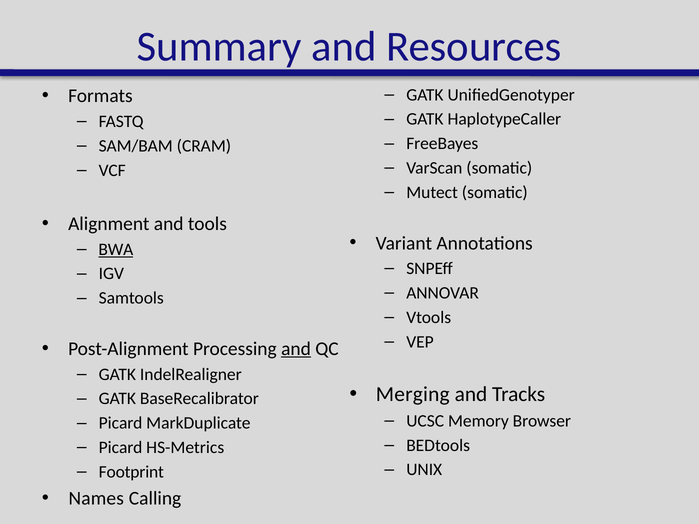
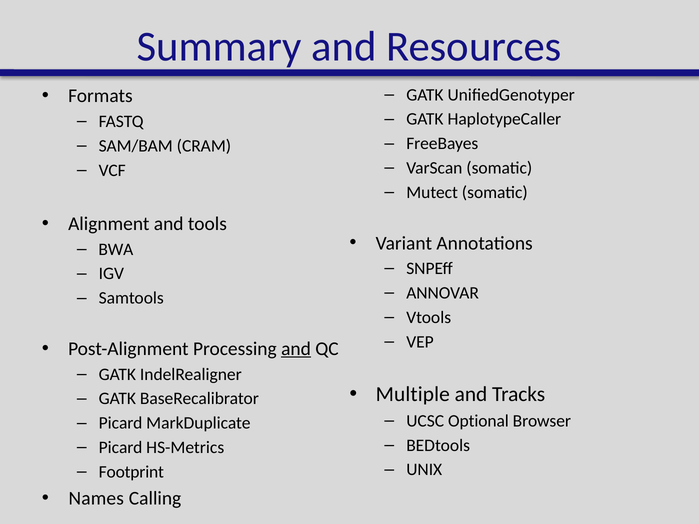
BWA underline: present -> none
Merging: Merging -> Multiple
Memory: Memory -> Optional
